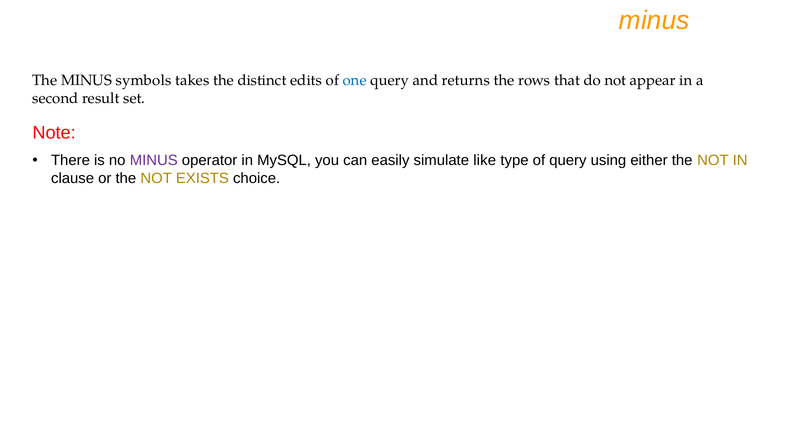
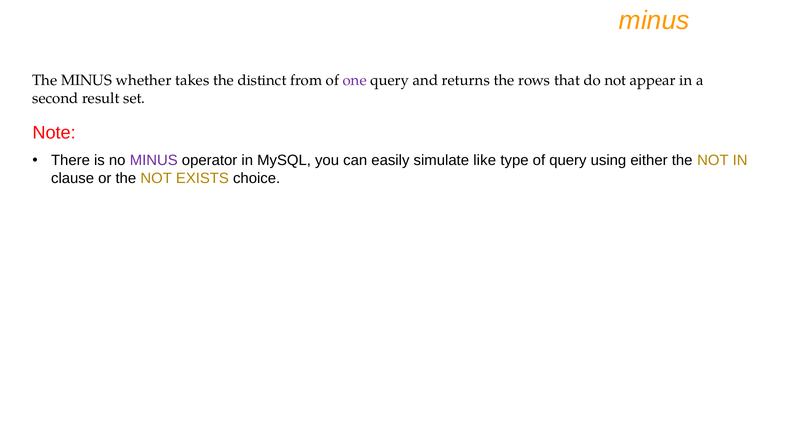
symbols: symbols -> whether
edits: edits -> from
one colour: blue -> purple
